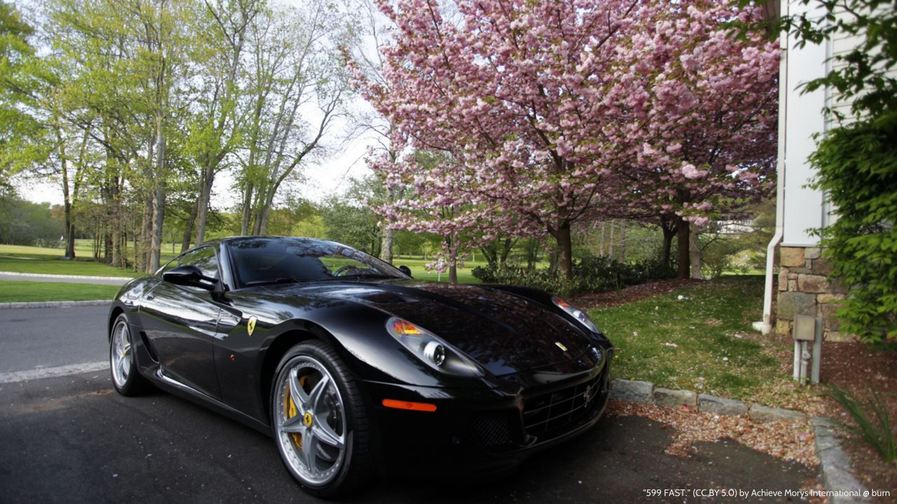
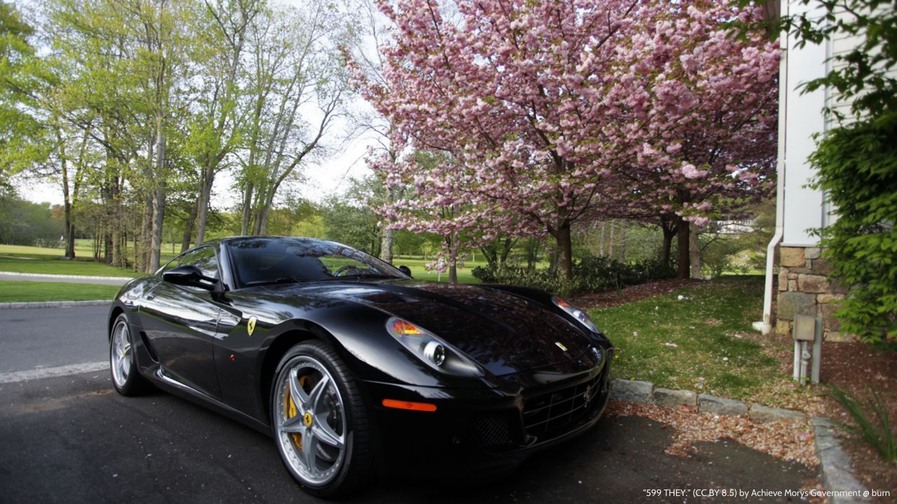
FAST: FAST -> THEY
5.0: 5.0 -> 8.5
International: International -> Government
